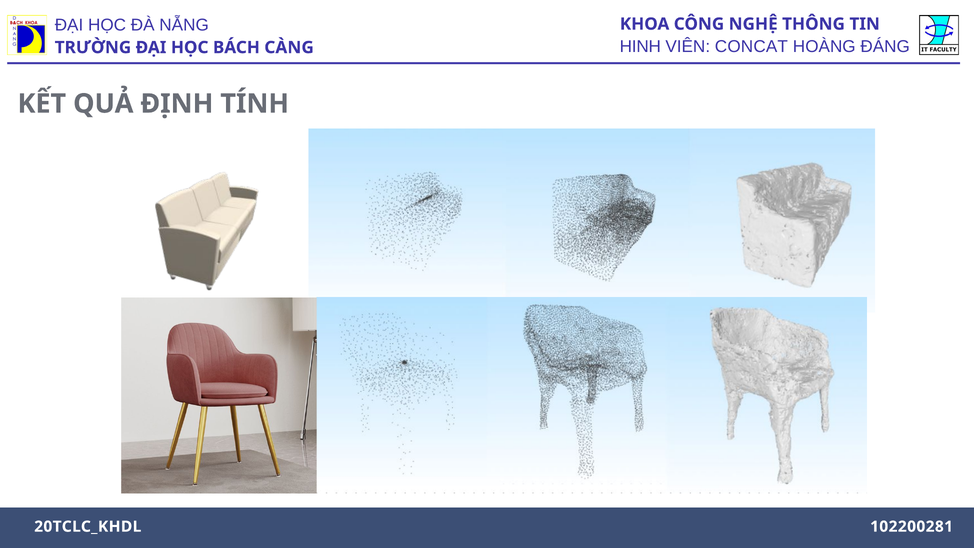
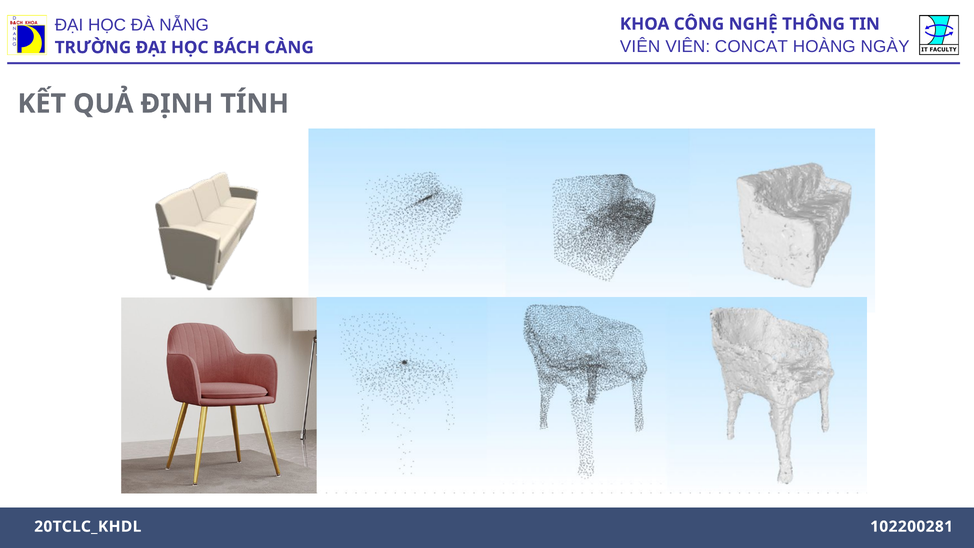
HINH at (640, 46): HINH -> VIÊN
ĐÁNG: ĐÁNG -> NGÀY
